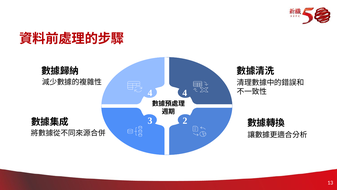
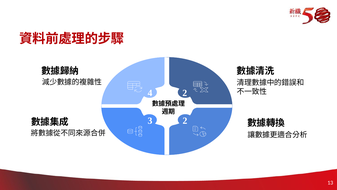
4 4: 4 -> 2
